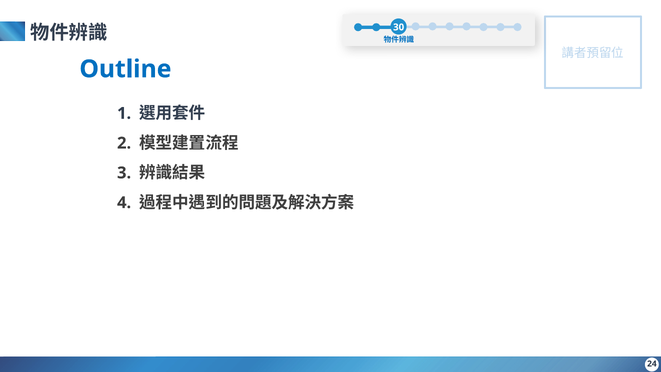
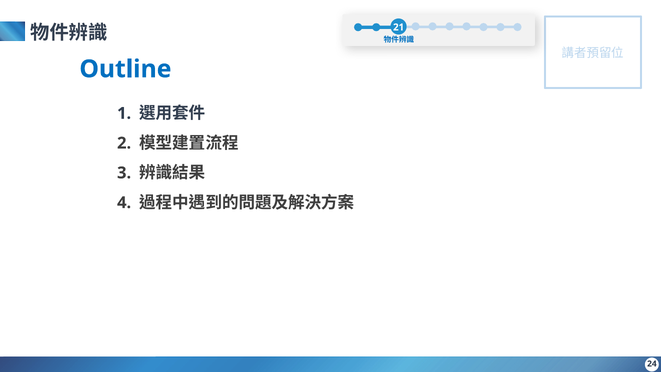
30: 30 -> 21
